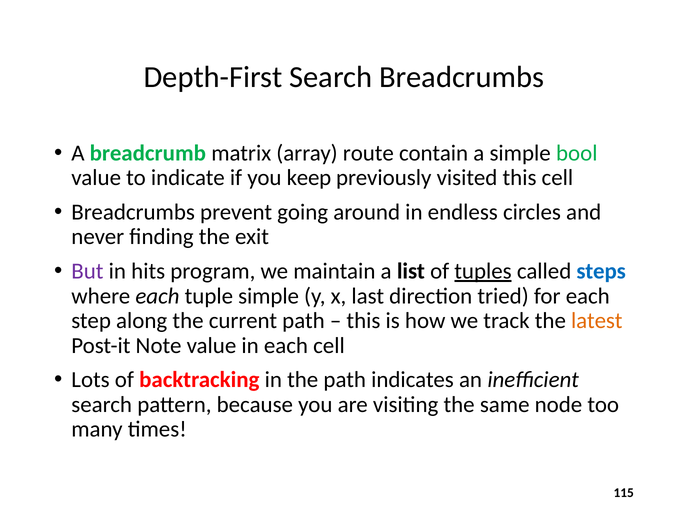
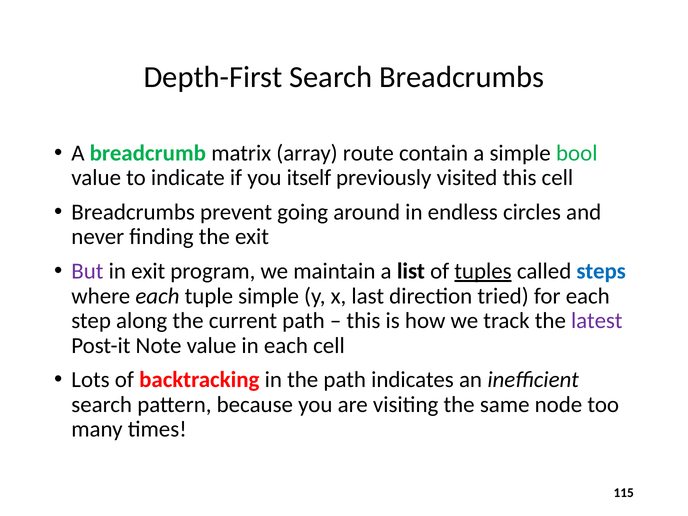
keep: keep -> itself
in hits: hits -> exit
latest colour: orange -> purple
